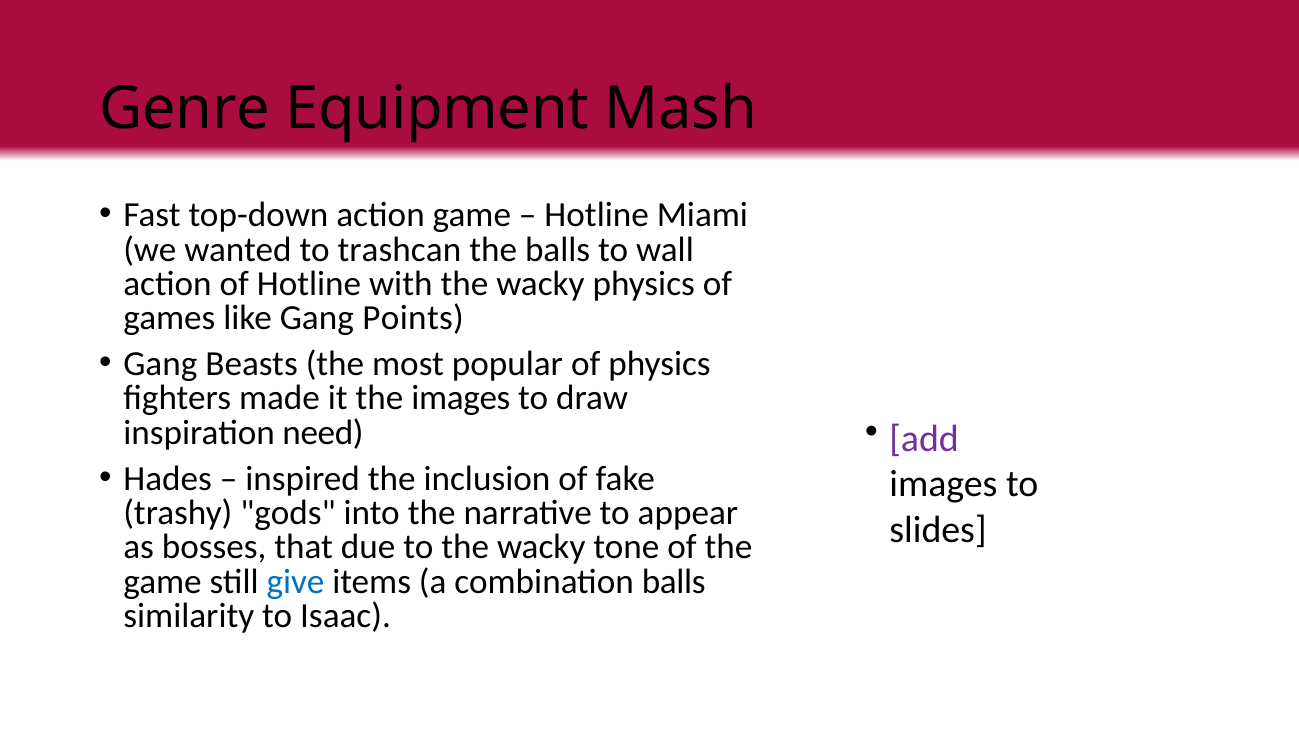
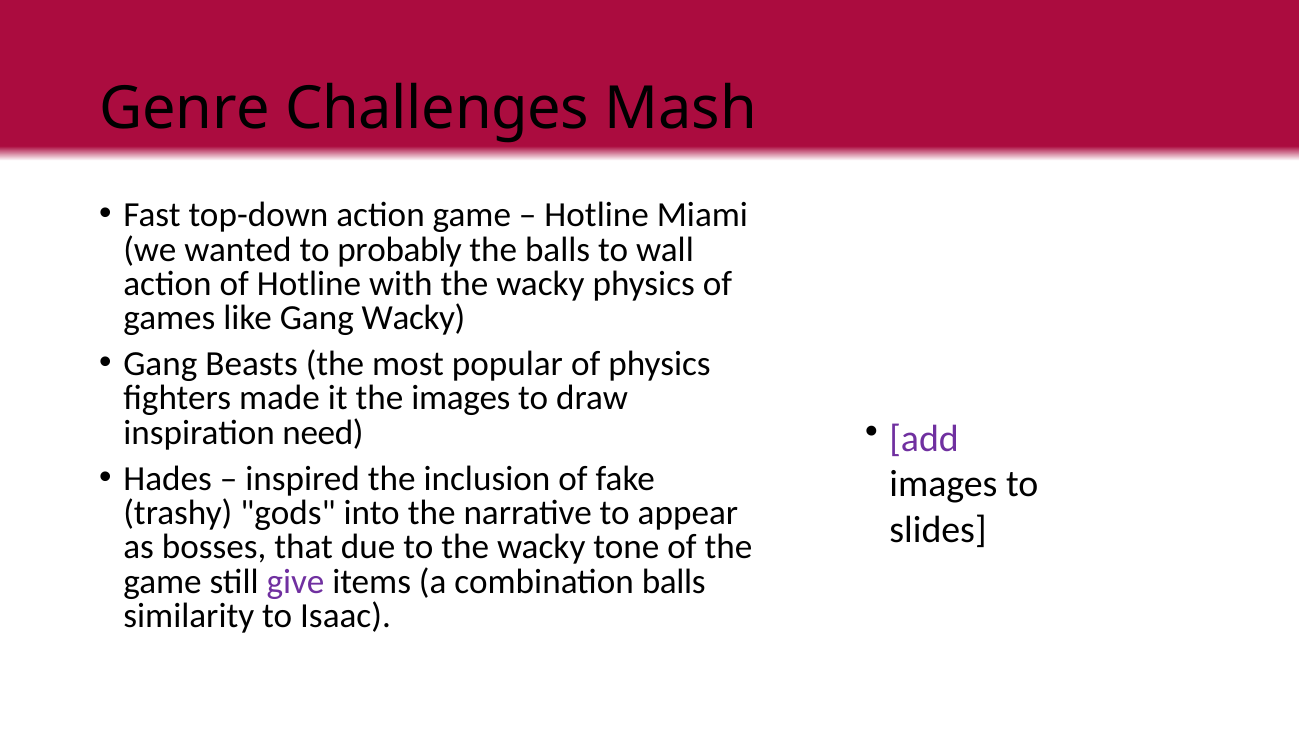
Equipment: Equipment -> Challenges
trashcan: trashcan -> probably
Gang Points: Points -> Wacky
give colour: blue -> purple
